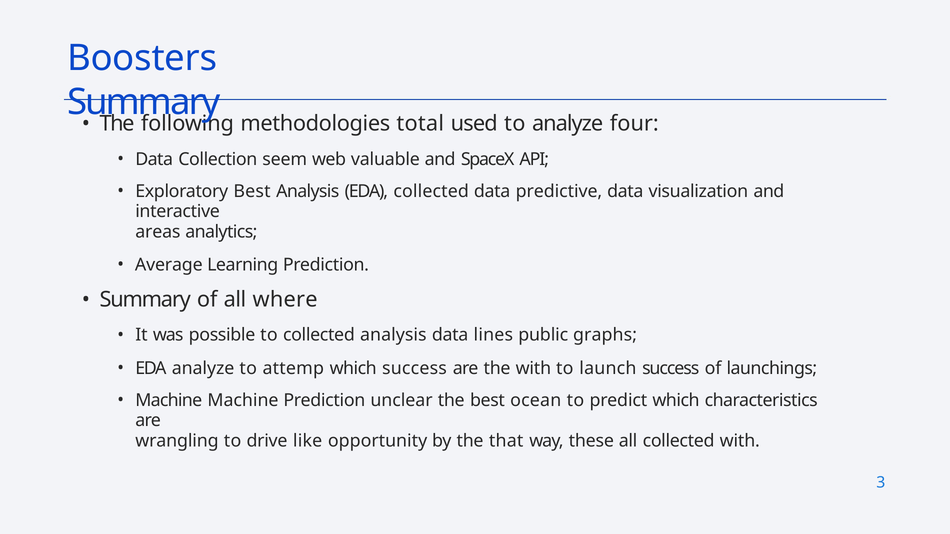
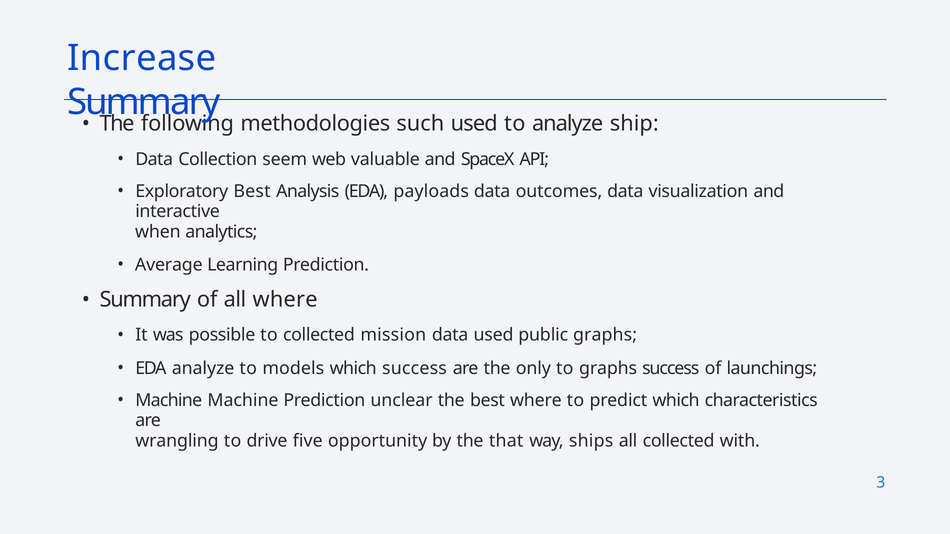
Boosters: Boosters -> Increase
total: total -> such
four: four -> ship
EDA collected: collected -> payloads
predictive: predictive -> outcomes
areas: areas -> when
collected analysis: analysis -> mission
data lines: lines -> used
attemp: attemp -> models
the with: with -> only
to launch: launch -> graphs
best ocean: ocean -> where
like: like -> five
these: these -> ships
